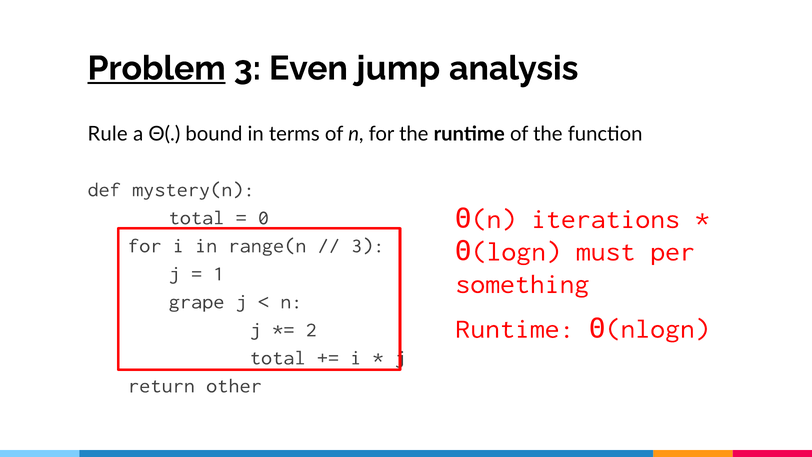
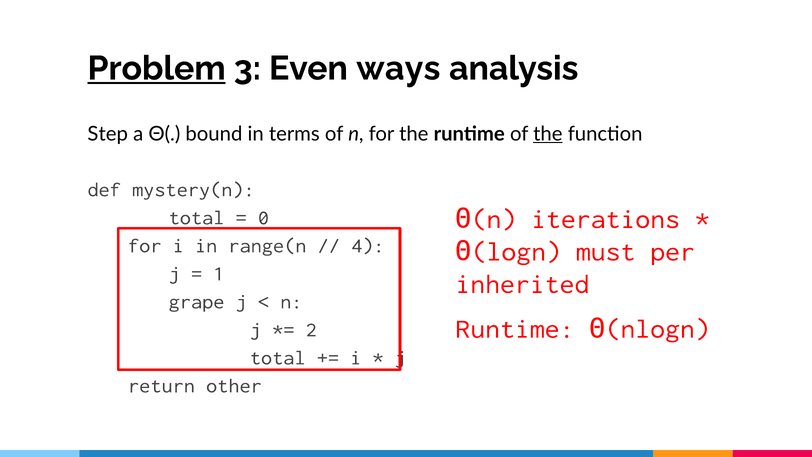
jump: jump -> ways
Rule: Rule -> Step
the at (548, 134) underline: none -> present
3 at (368, 245): 3 -> 4
something: something -> inherited
